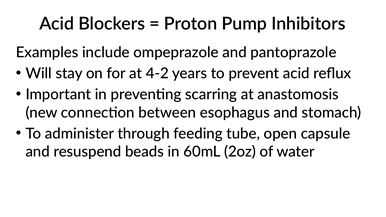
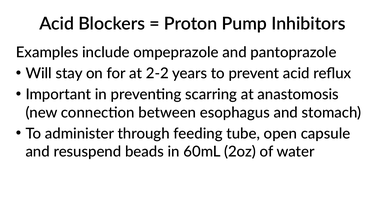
4-2: 4-2 -> 2-2
